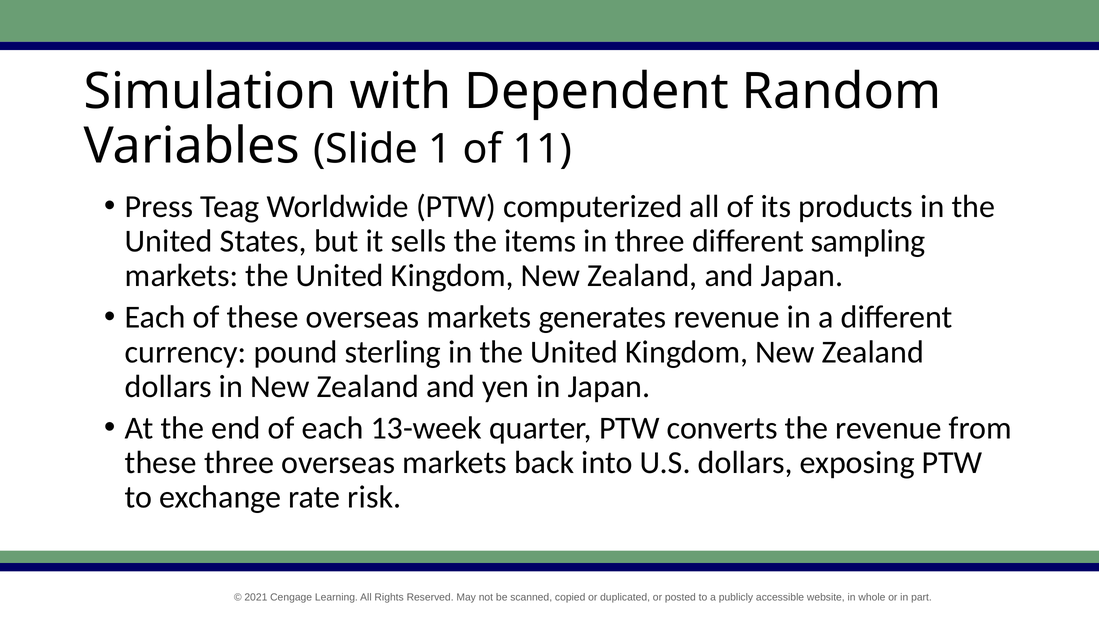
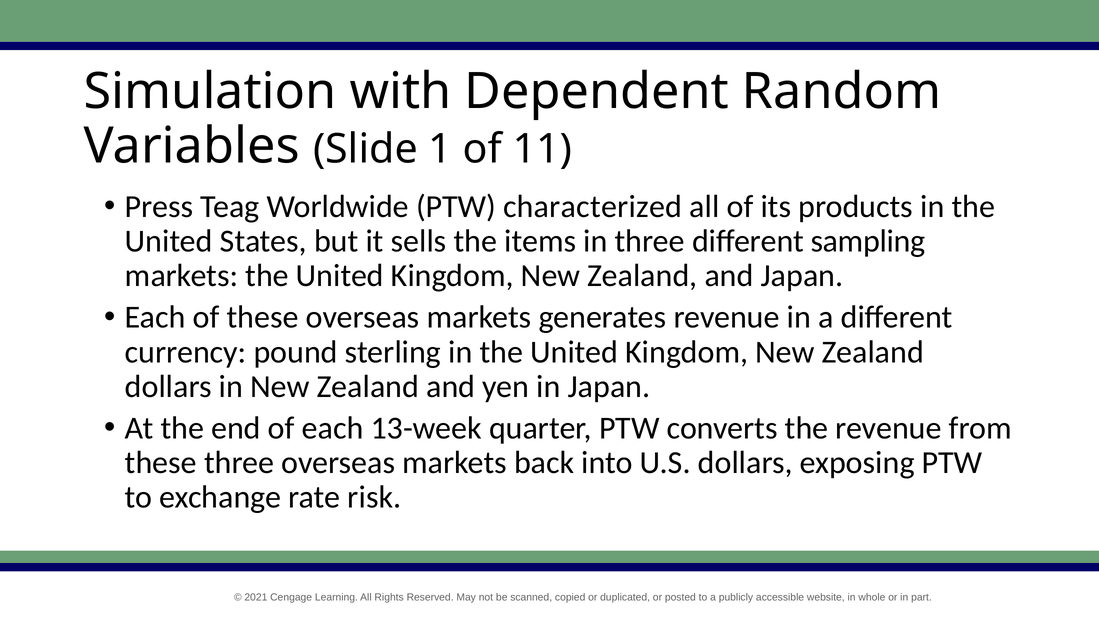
computerized: computerized -> characterized
